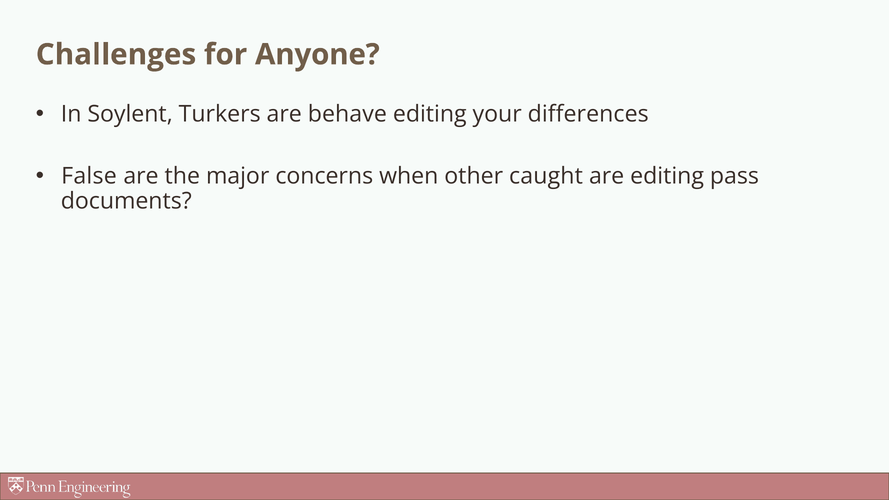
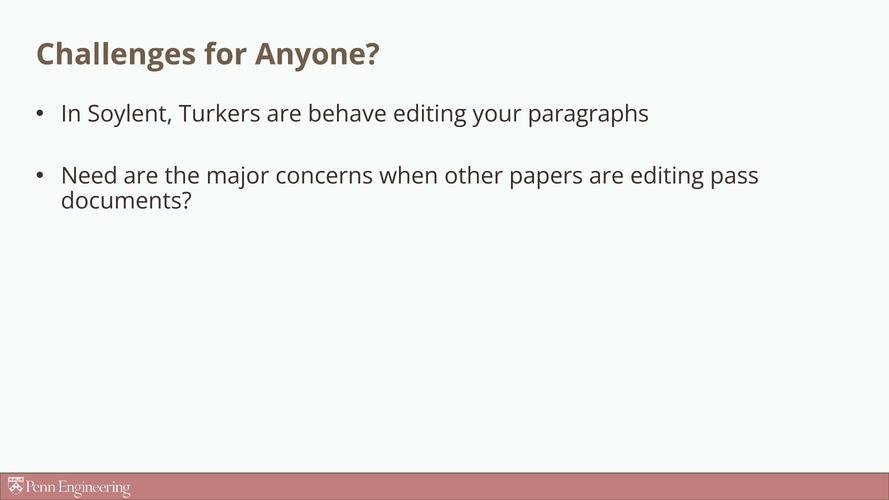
differences: differences -> paragraphs
False: False -> Need
caught: caught -> papers
